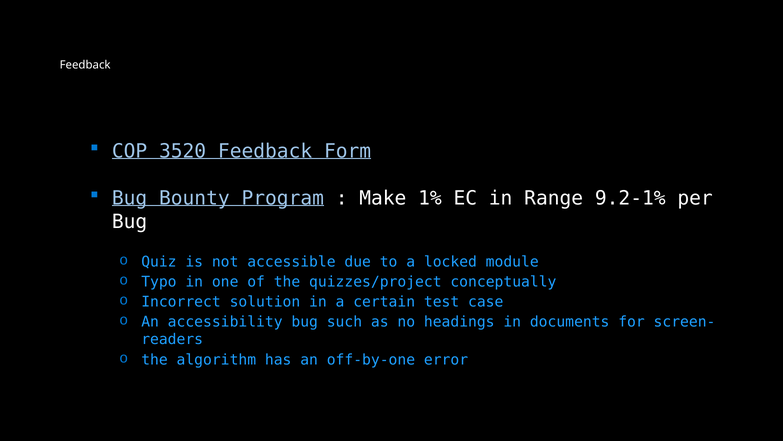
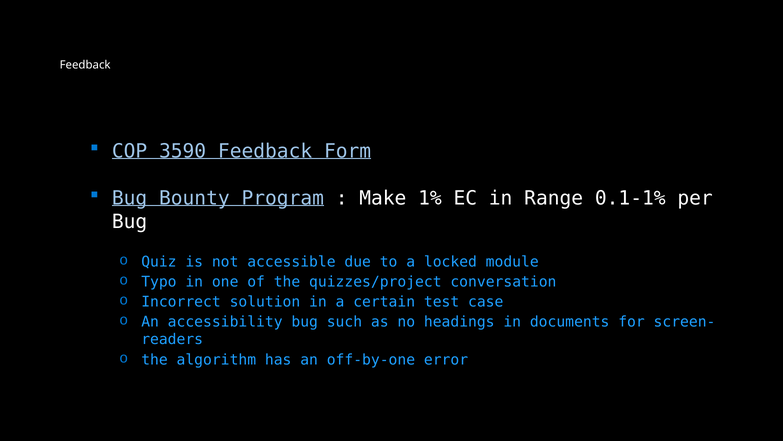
3520: 3520 -> 3590
9.2-1%: 9.2-1% -> 0.1-1%
conceptually: conceptually -> conversation
